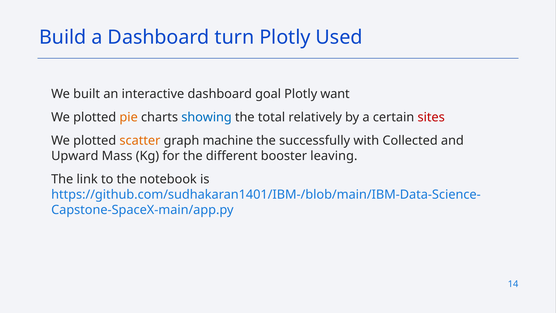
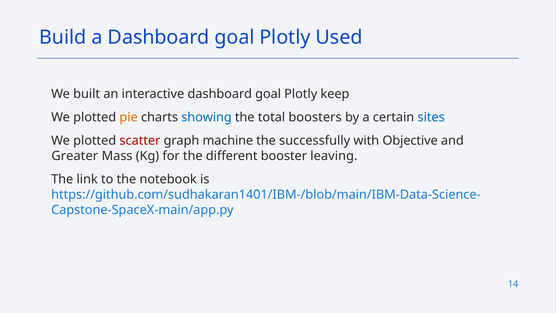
a Dashboard turn: turn -> goal
want: want -> keep
relatively: relatively -> boosters
sites colour: red -> blue
scatter colour: orange -> red
Collected: Collected -> Objective
Upward: Upward -> Greater
